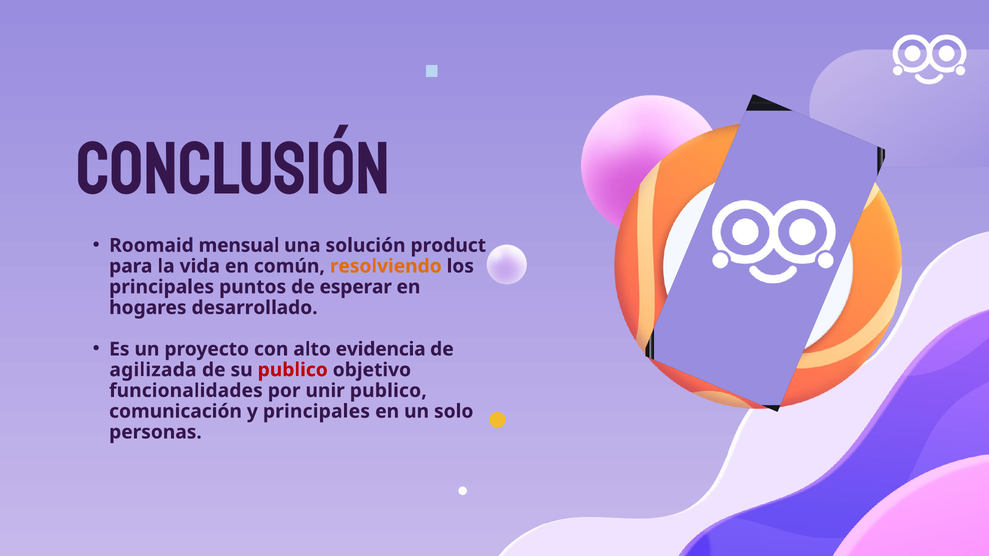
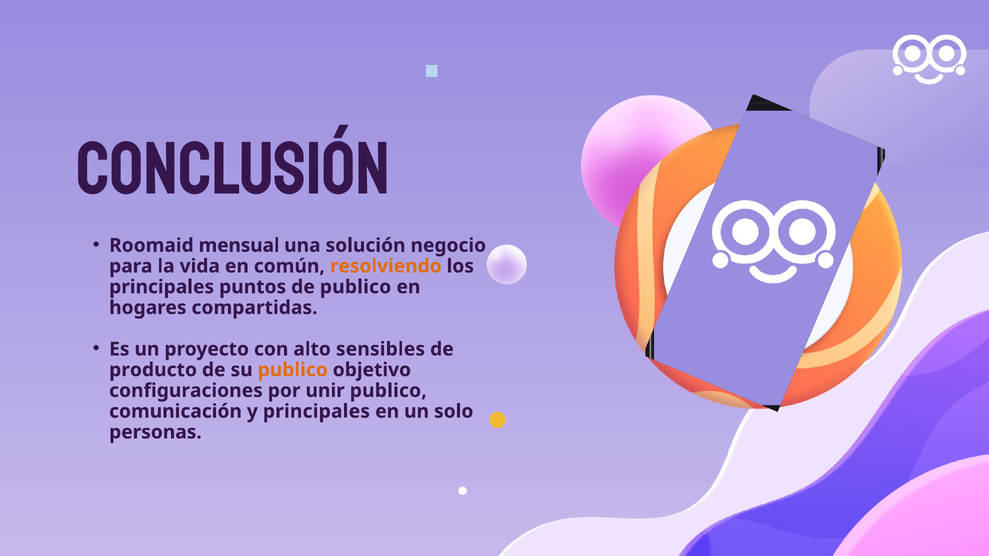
product: product -> negocio
de esperar: esperar -> publico
desarrollado: desarrollado -> compartidas
evidencia: evidencia -> sensibles
agilizada: agilizada -> producto
publico at (293, 370) colour: red -> orange
funcionalidades: funcionalidades -> configuraciones
